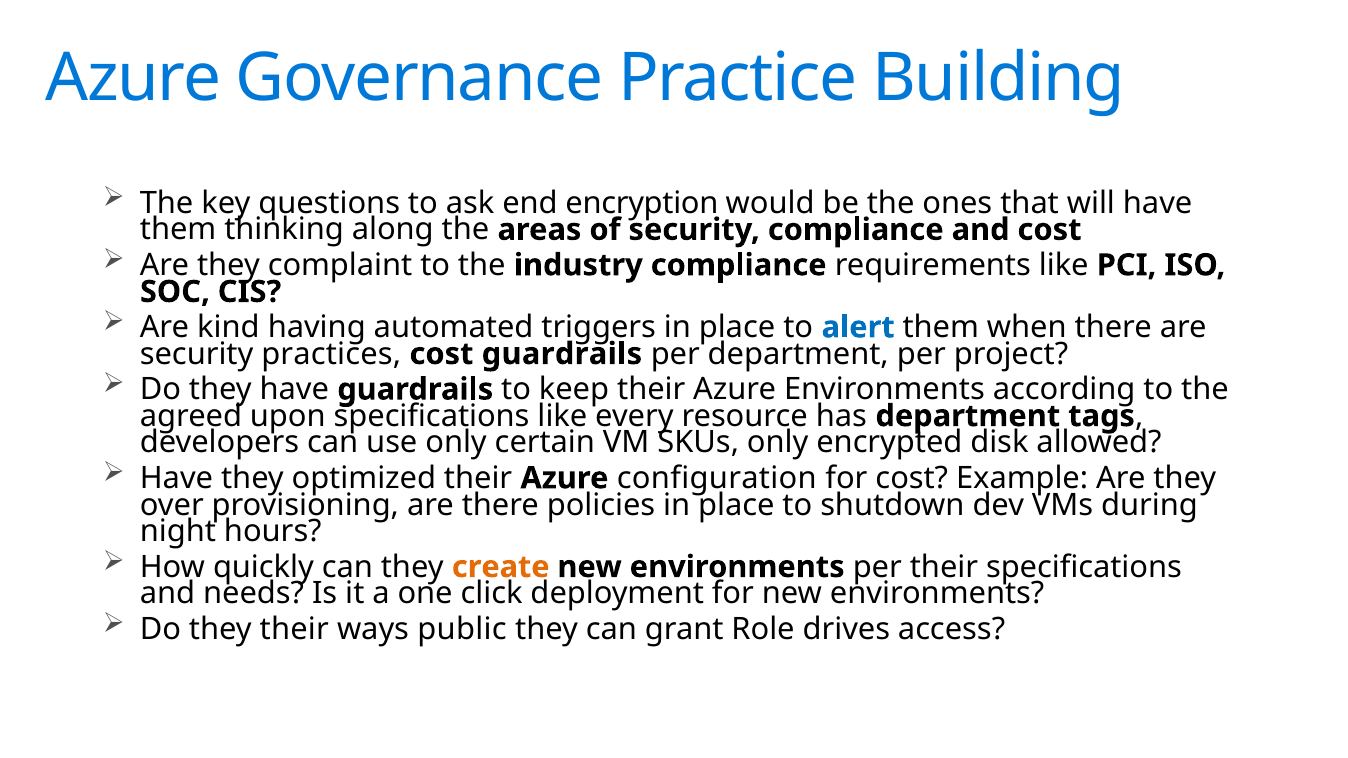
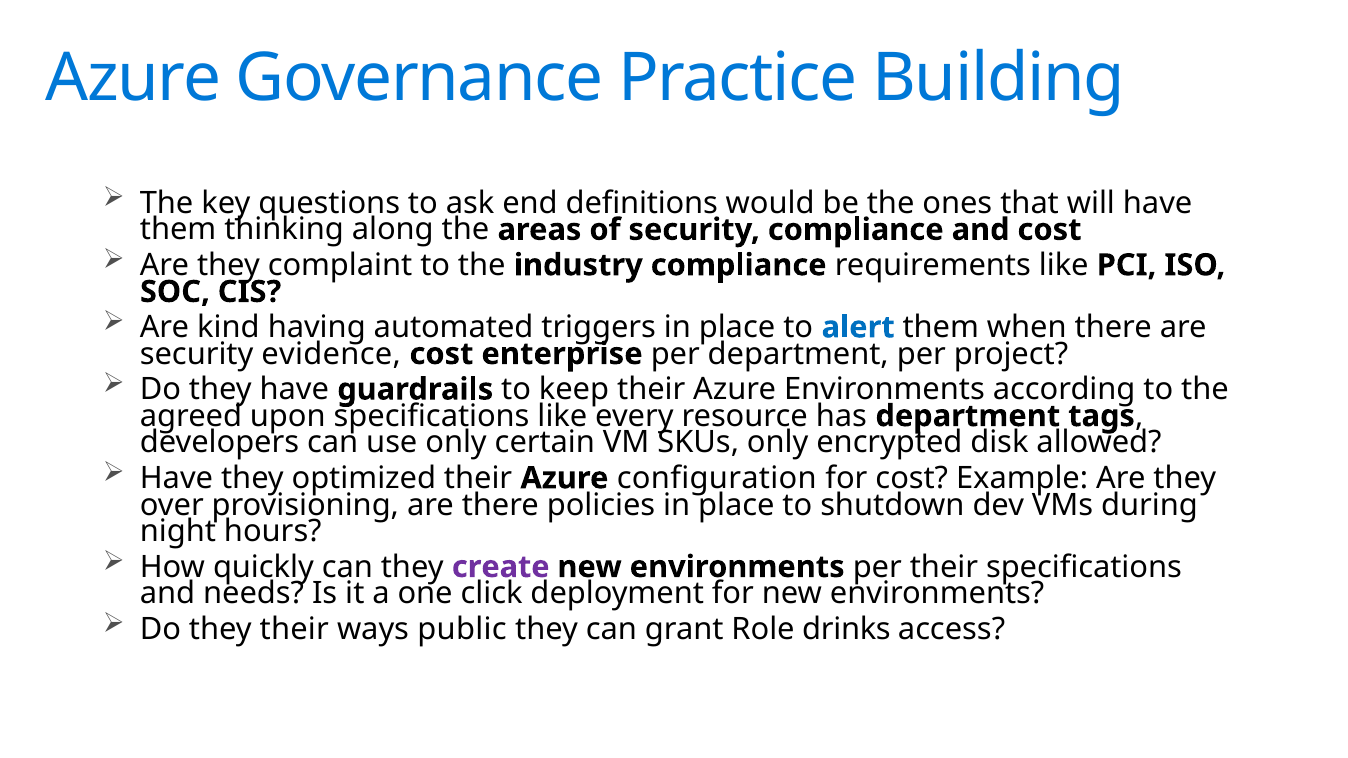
encryption: encryption -> definitions
practices: practices -> evidence
cost guardrails: guardrails -> enterprise
create colour: orange -> purple
drives: drives -> drinks
